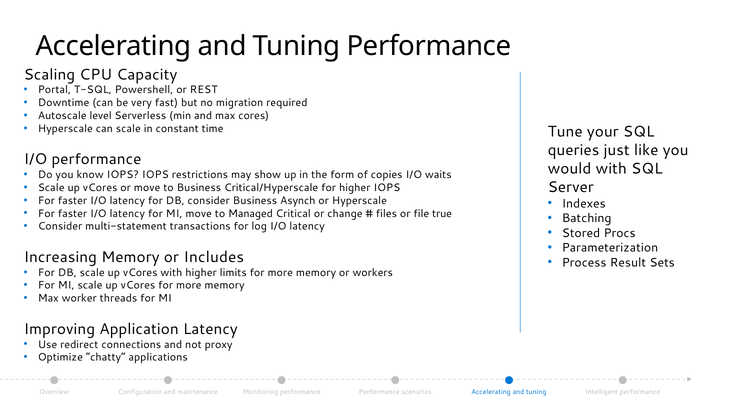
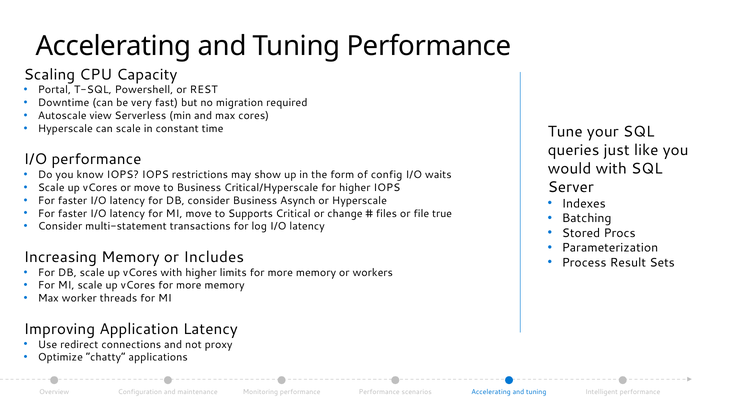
level: level -> view
copies: copies -> config
Managed: Managed -> Supports
